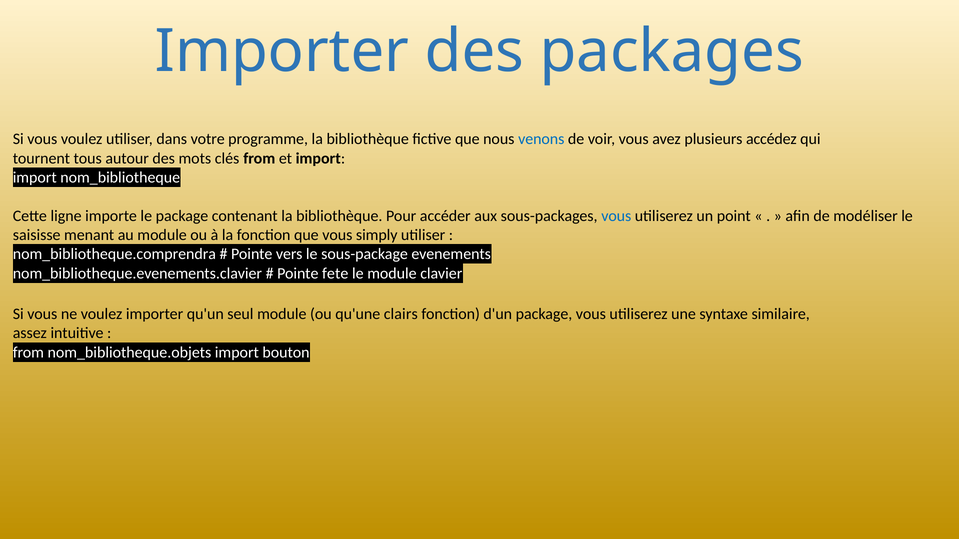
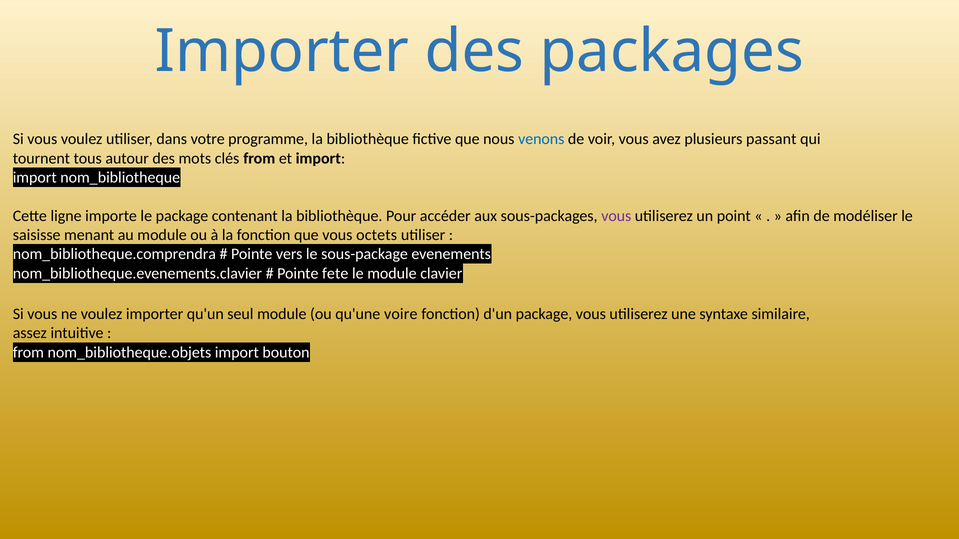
accédez: accédez -> passant
vous at (616, 216) colour: blue -> purple
simply: simply -> octets
clairs: clairs -> voire
